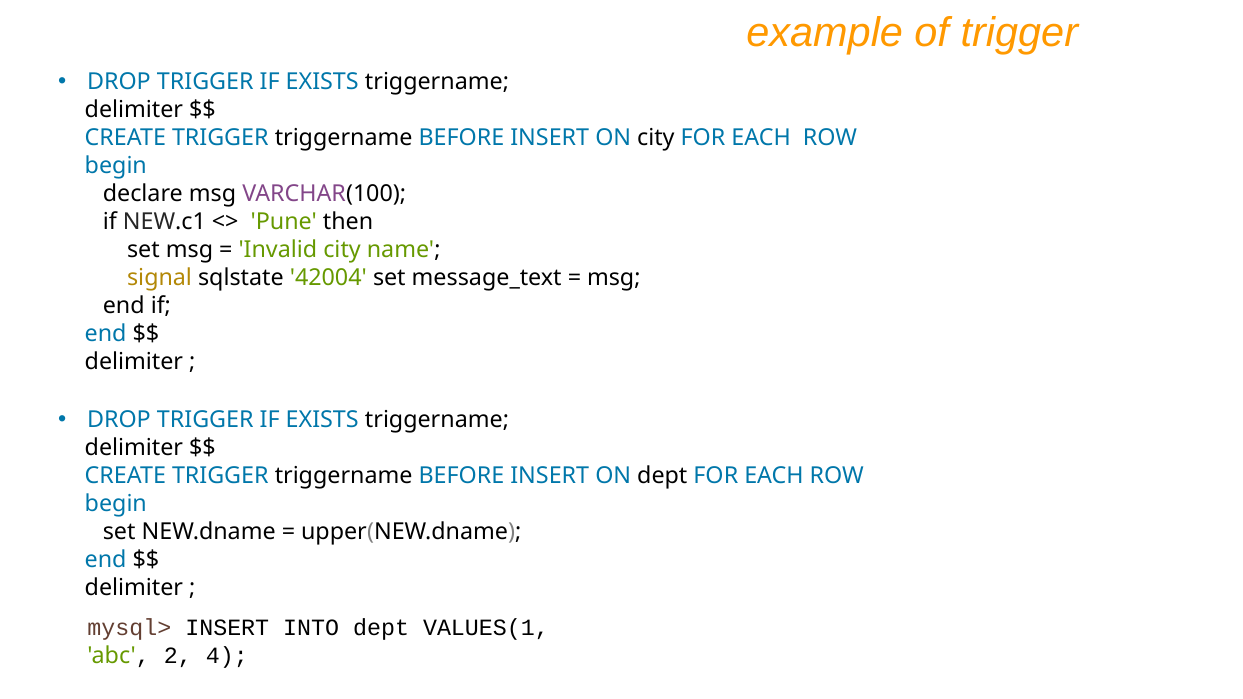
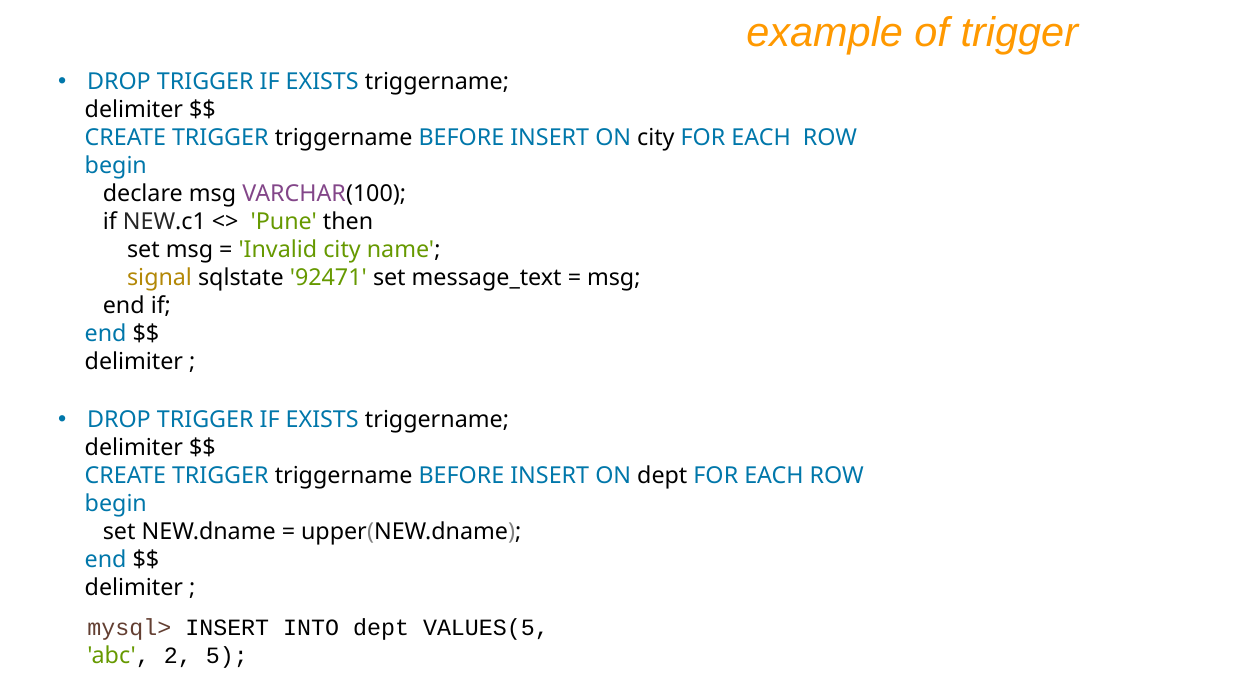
42004: 42004 -> 92471
VALUES(1: VALUES(1 -> VALUES(5
4: 4 -> 5
